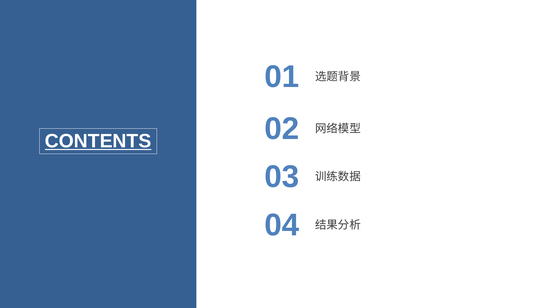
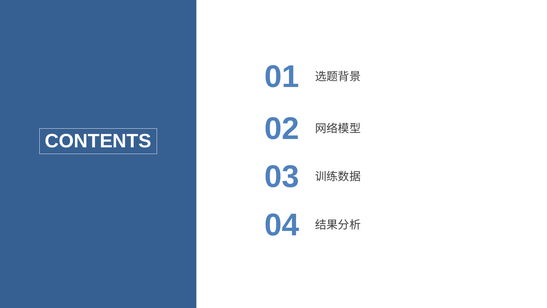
CONTENTS underline: present -> none
